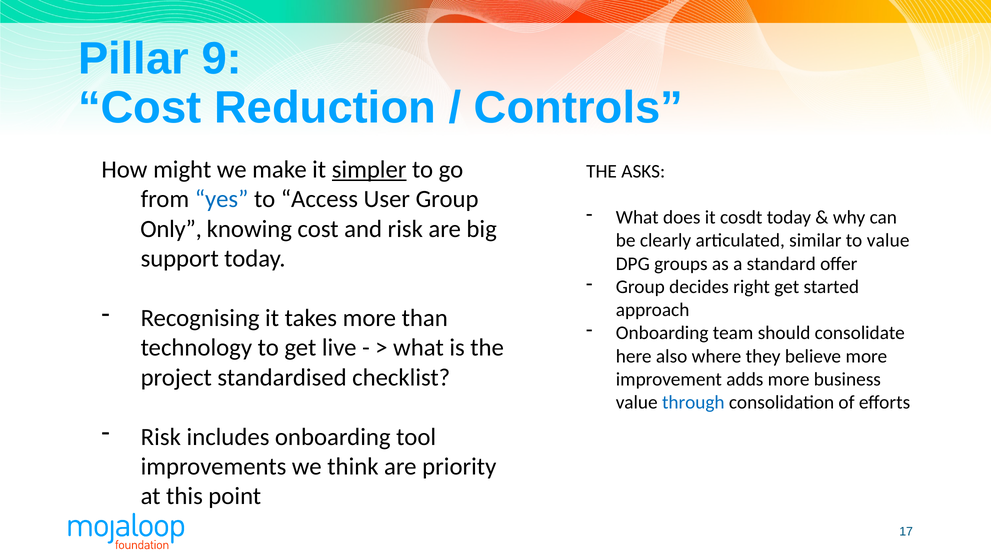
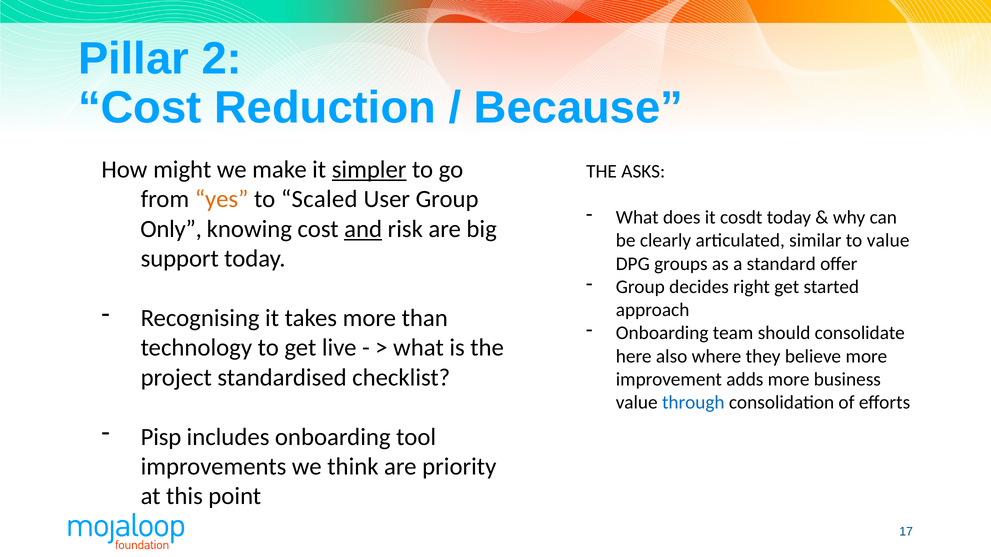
9: 9 -> 2
Controls: Controls -> Because
yes colour: blue -> orange
Access: Access -> Scaled
and underline: none -> present
Risk at (161, 437): Risk -> Pisp
